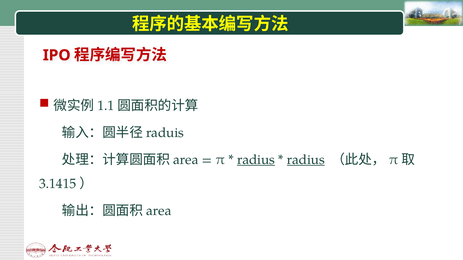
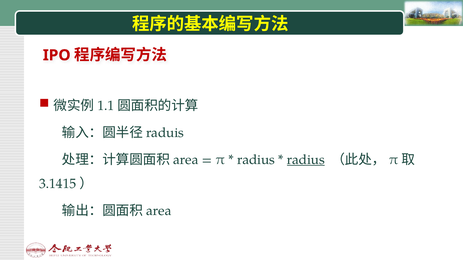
radius at (256, 160) underline: present -> none
